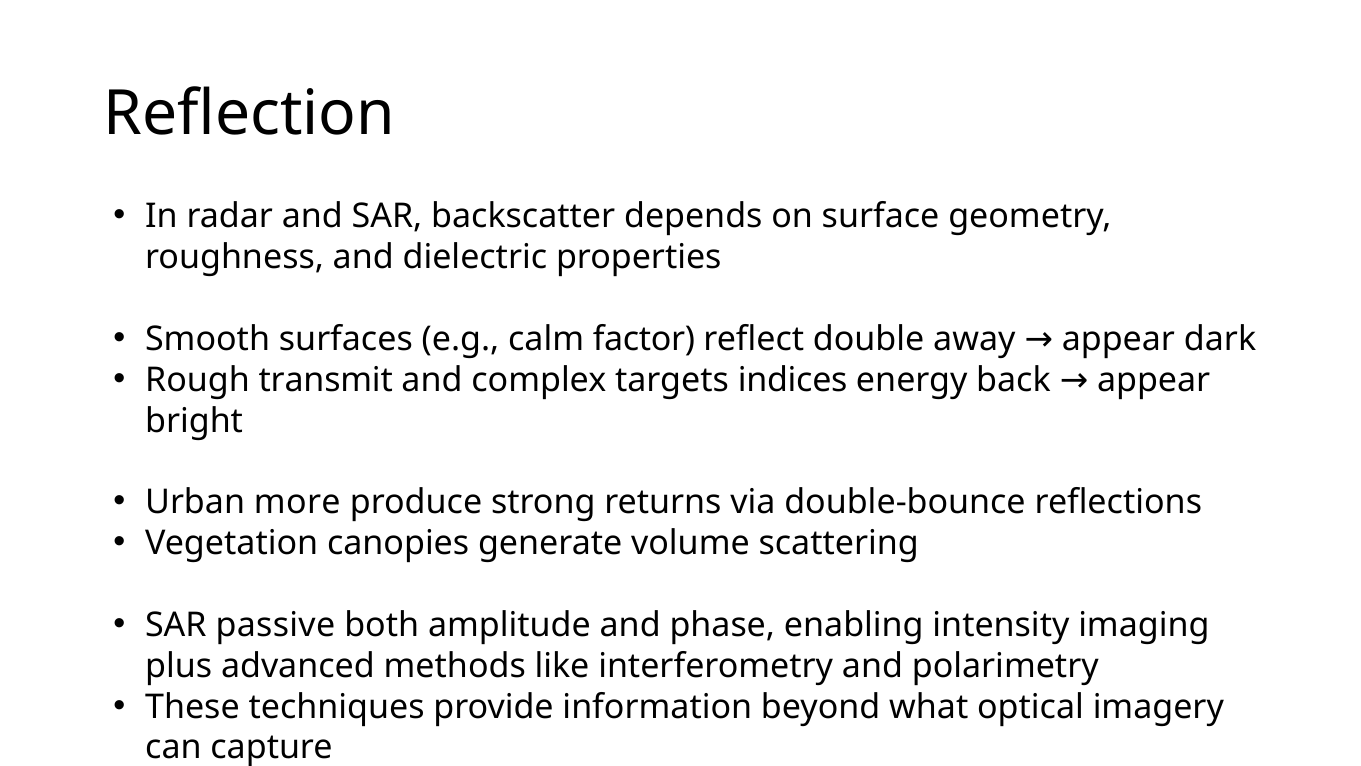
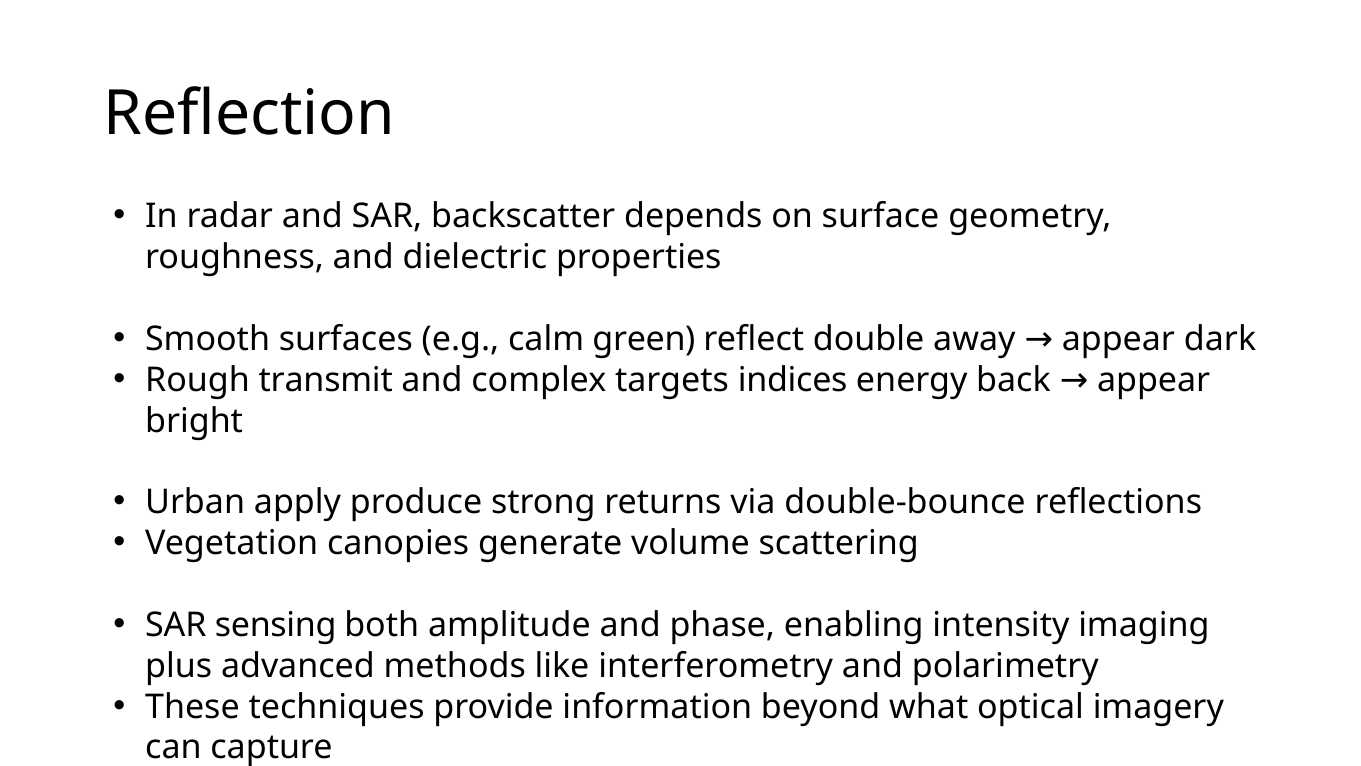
factor: factor -> green
more: more -> apply
passive: passive -> sensing
